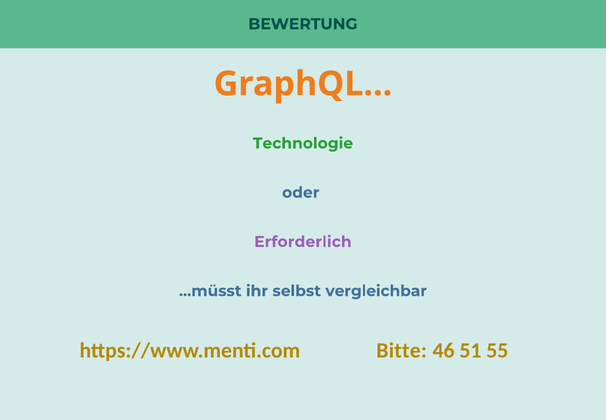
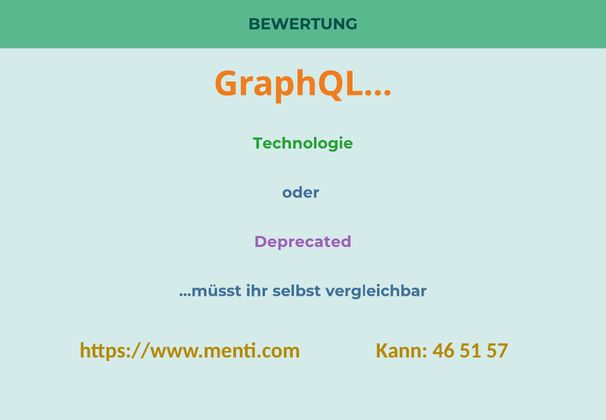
Erforderlich: Erforderlich -> Deprecated
Bitte: Bitte -> Kann
55: 55 -> 57
